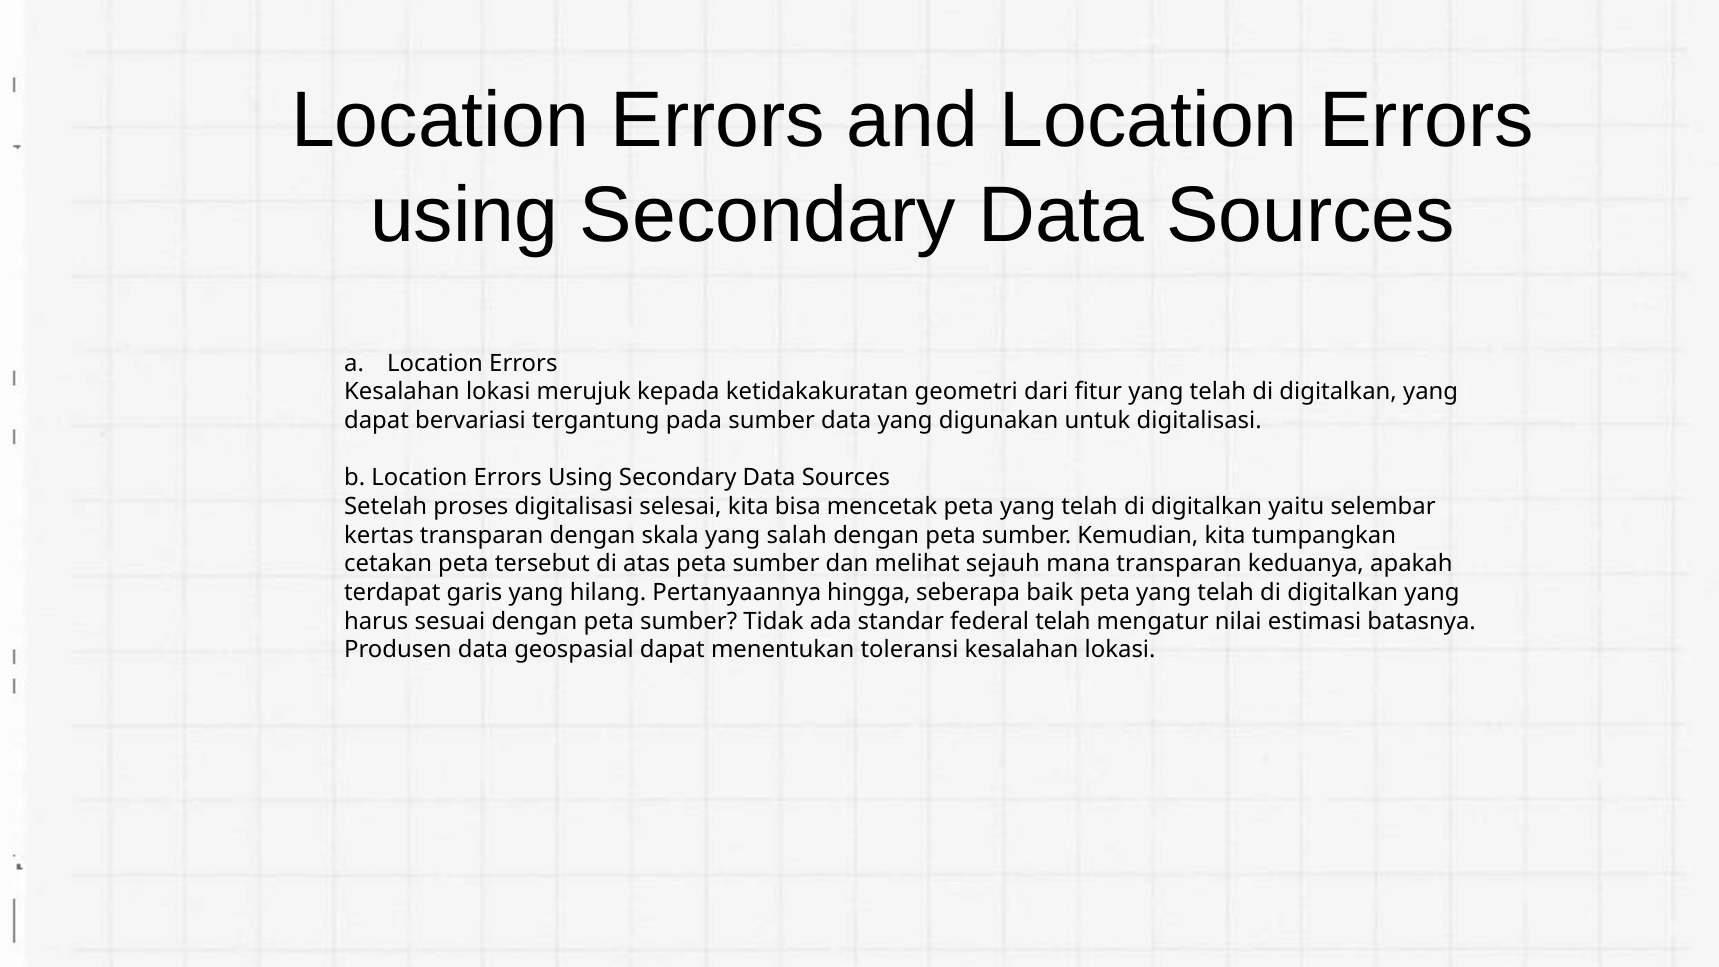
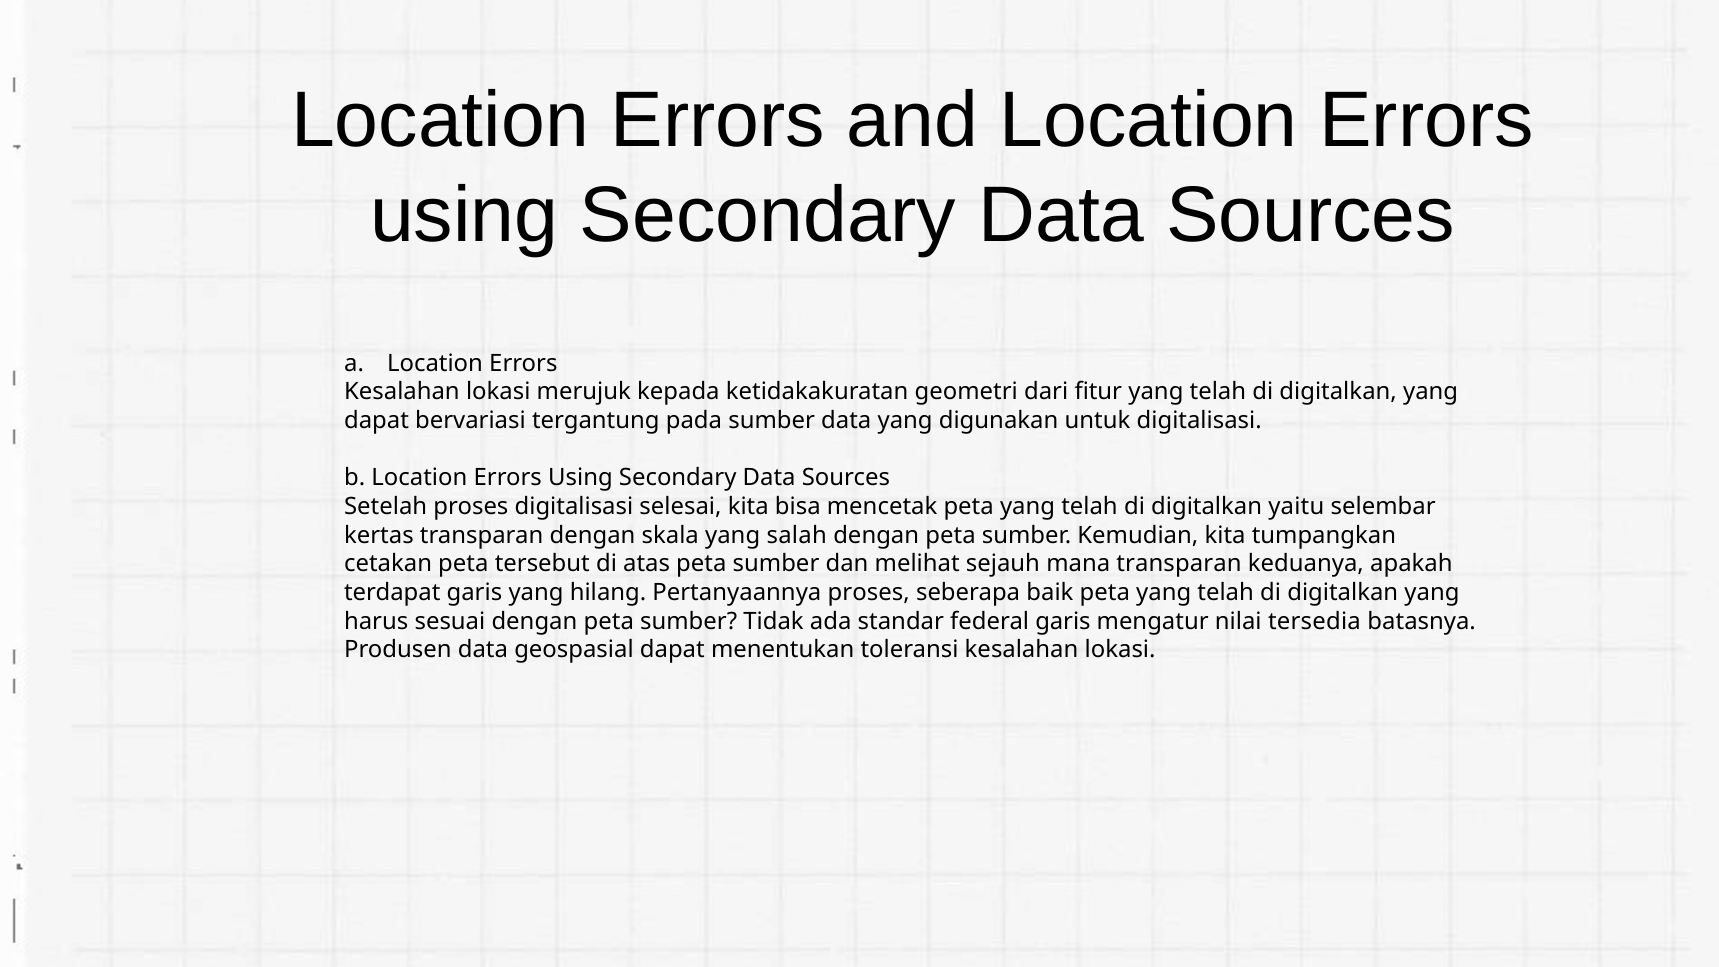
Pertanyaannya hingga: hingga -> proses
federal telah: telah -> garis
estimasi: estimasi -> tersedia
